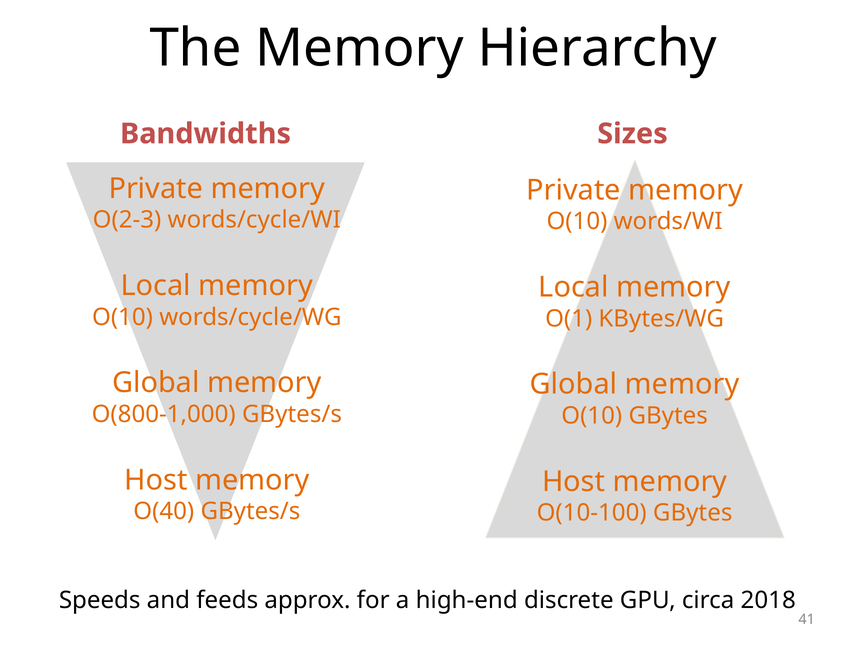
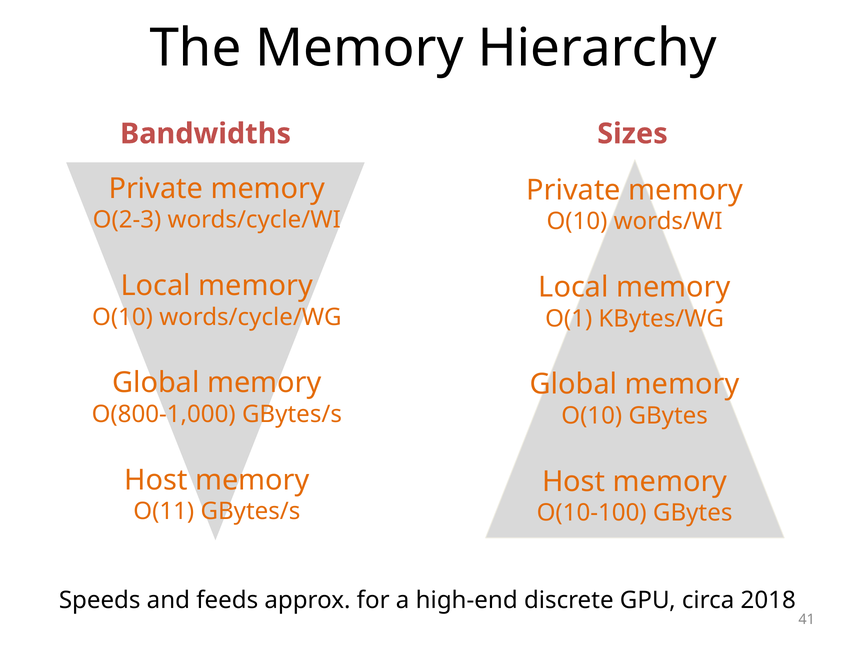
O(40: O(40 -> O(11
